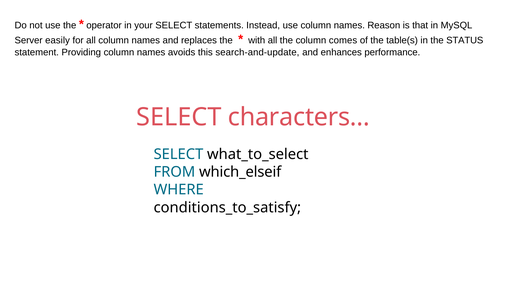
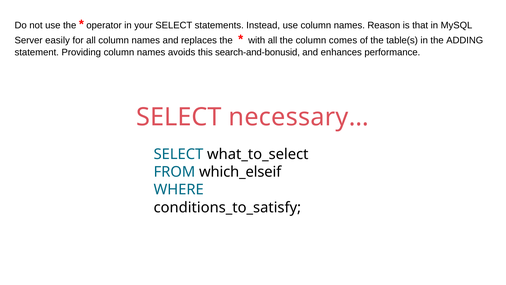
STATUS: STATUS -> ADDING
search-and-update: search-and-update -> search-and-bonusid
characters…: characters… -> necessary…
